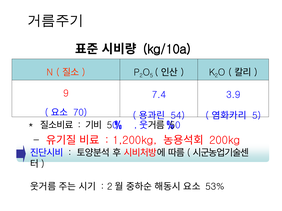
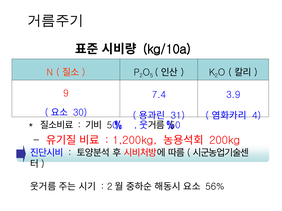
70: 70 -> 30
54: 54 -> 31
5 at (257, 116): 5 -> 4
53%: 53% -> 56%
